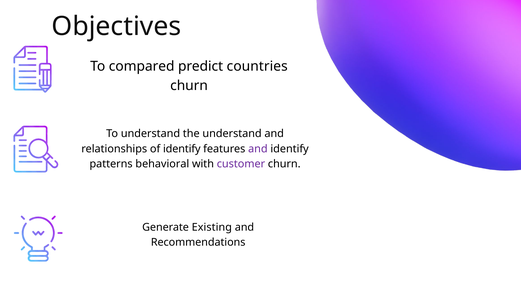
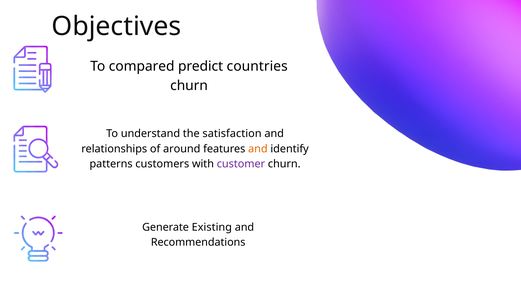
the understand: understand -> satisfaction
of identify: identify -> around
and at (258, 149) colour: purple -> orange
behavioral: behavioral -> customers
